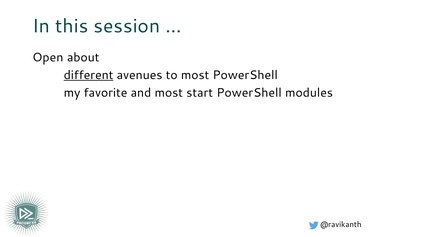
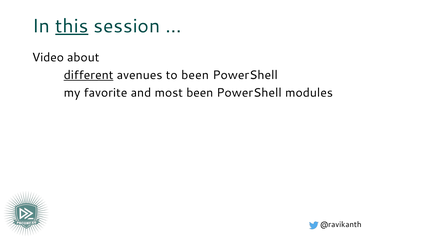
this underline: none -> present
Open: Open -> Video
to most: most -> been
most start: start -> been
